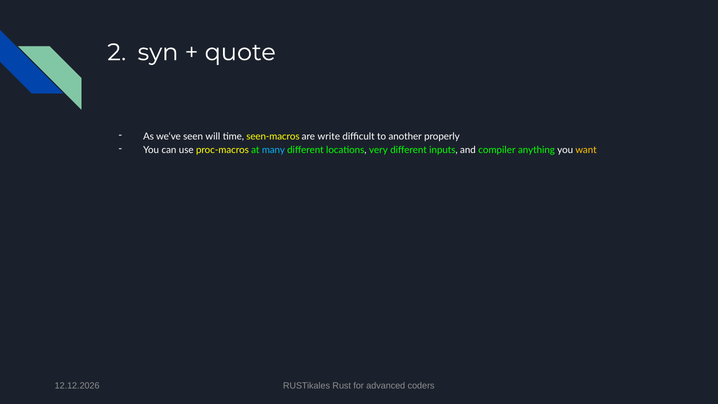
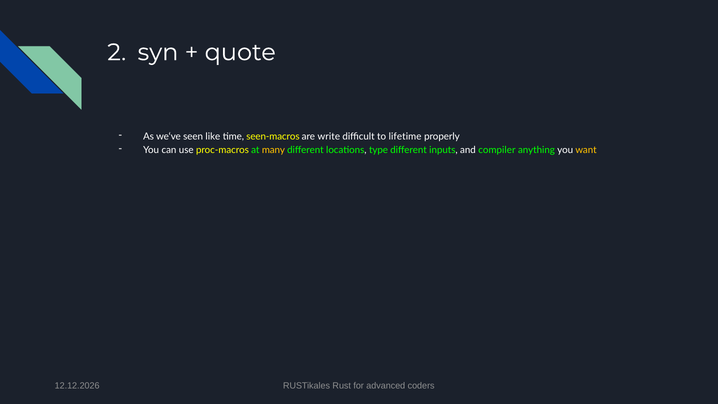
will: will -> like
another: another -> lifetime
many colour: light blue -> yellow
very: very -> type
